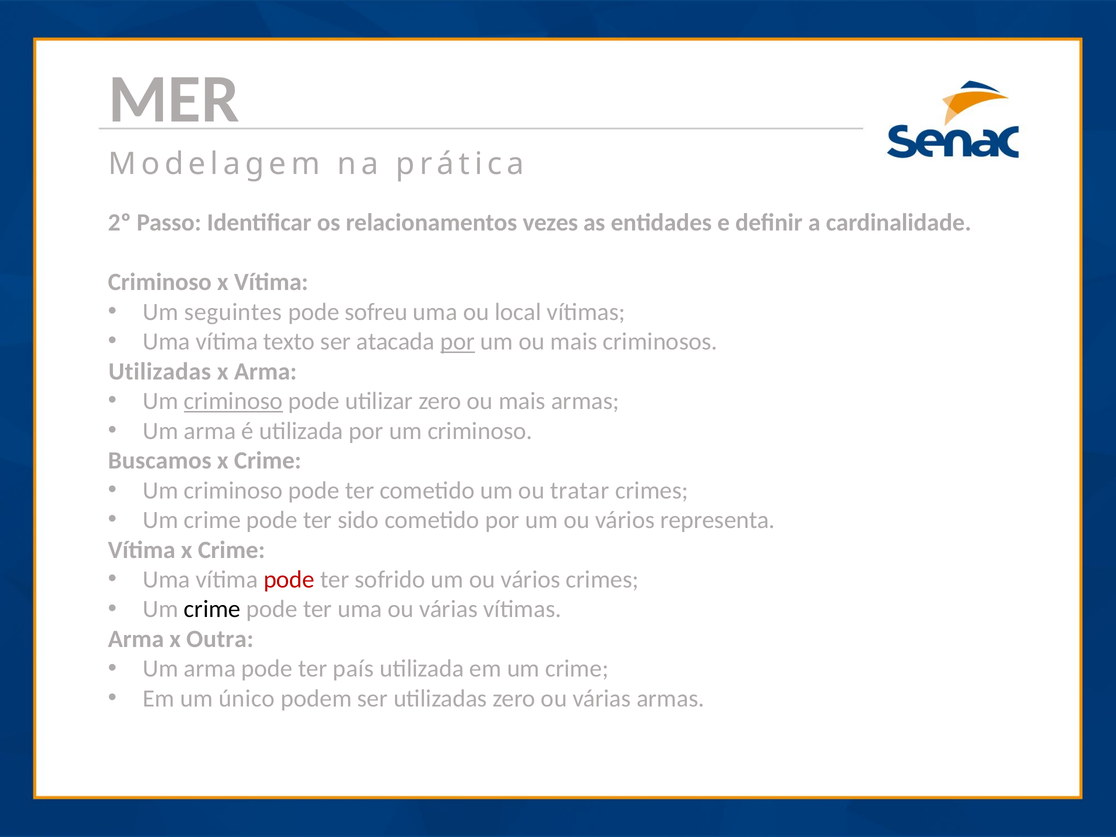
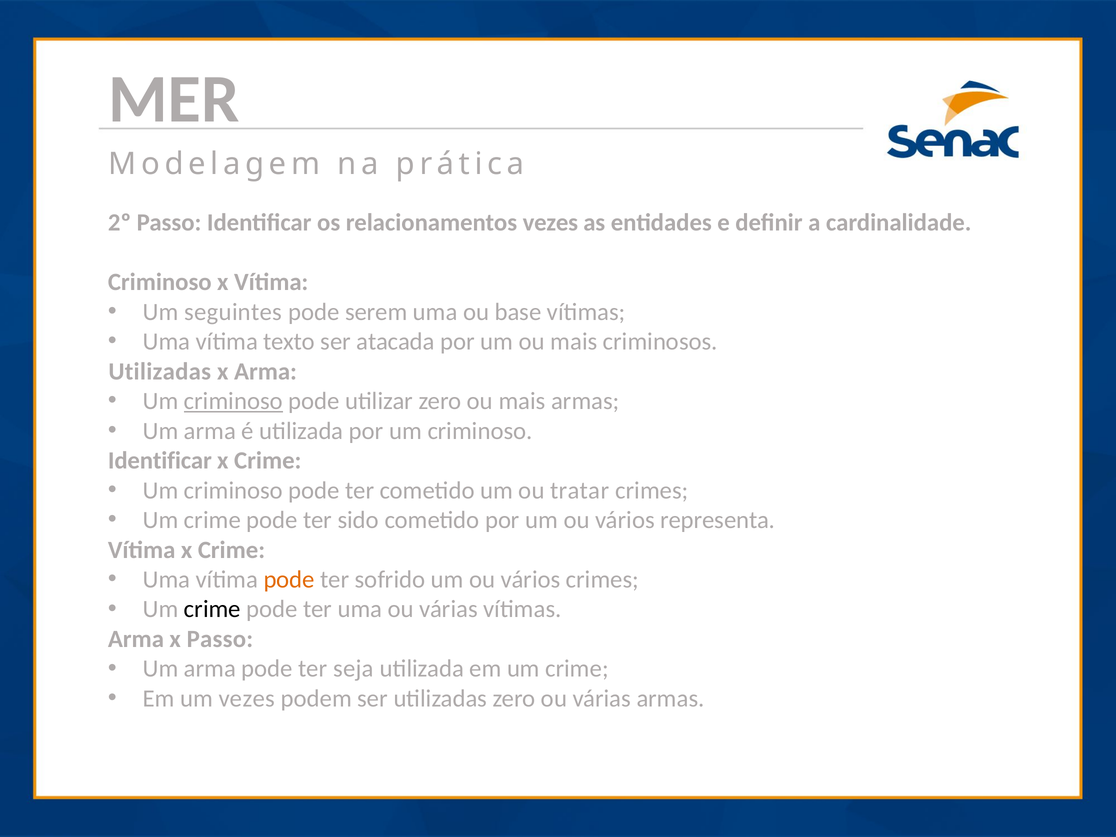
sofreu: sofreu -> serem
local: local -> base
por at (458, 342) underline: present -> none
Buscamos at (160, 461): Buscamos -> Identificar
pode at (289, 580) colour: red -> orange
x Outra: Outra -> Passo
país: país -> seja
um único: único -> vezes
